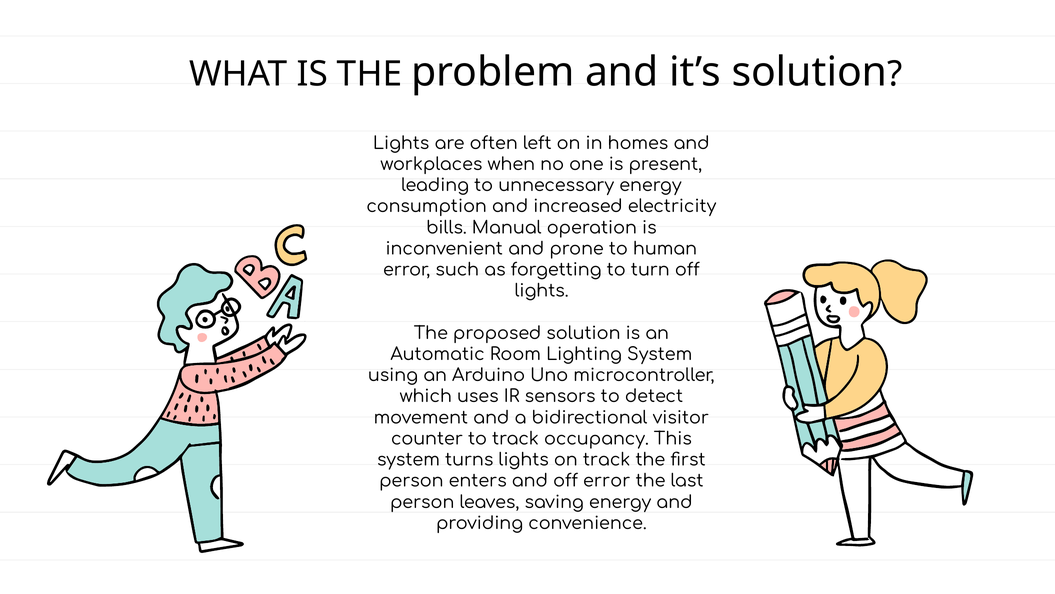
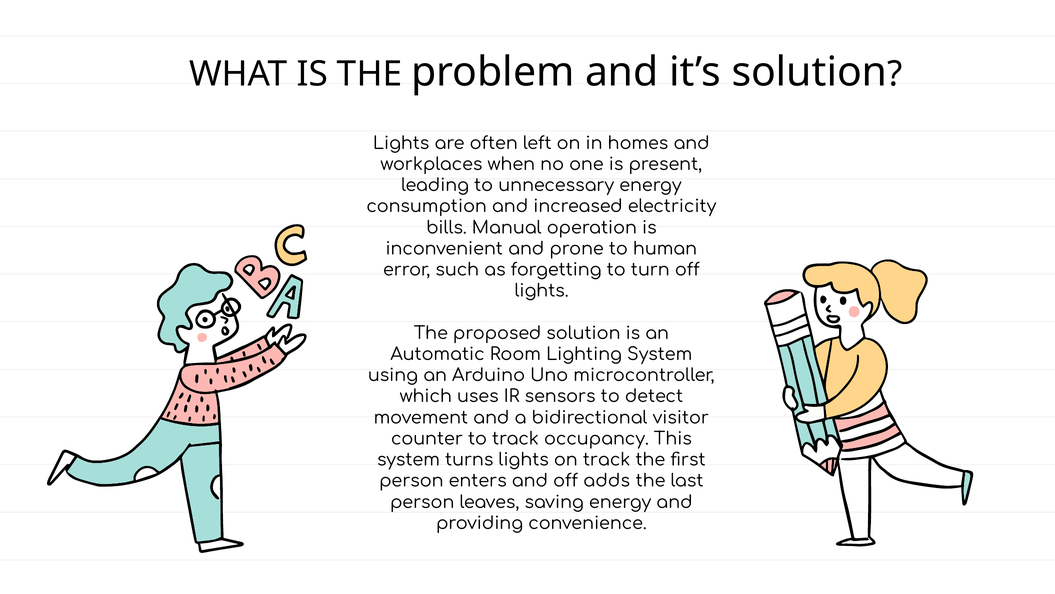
off error: error -> adds
